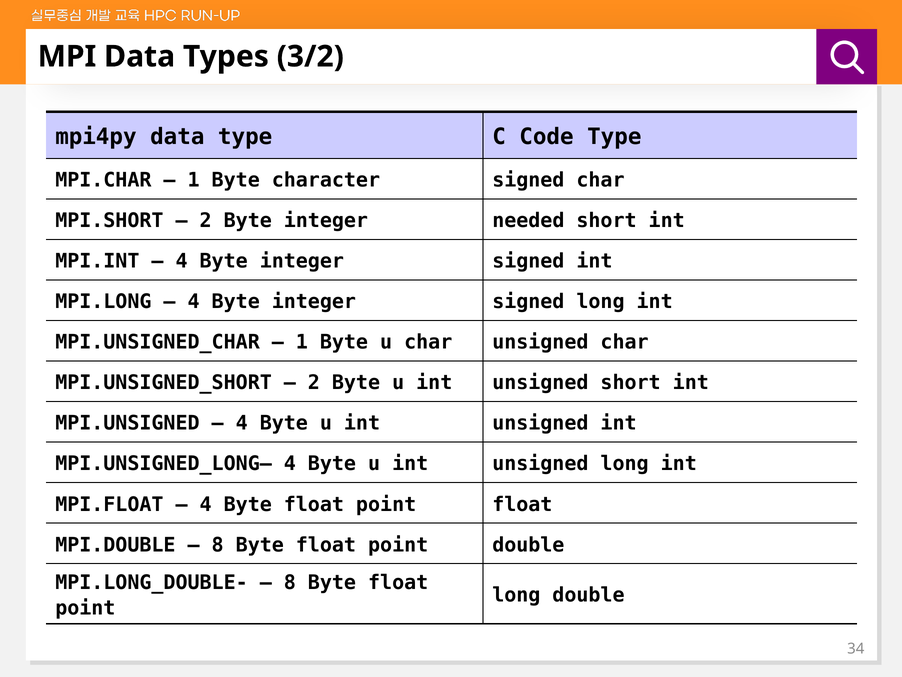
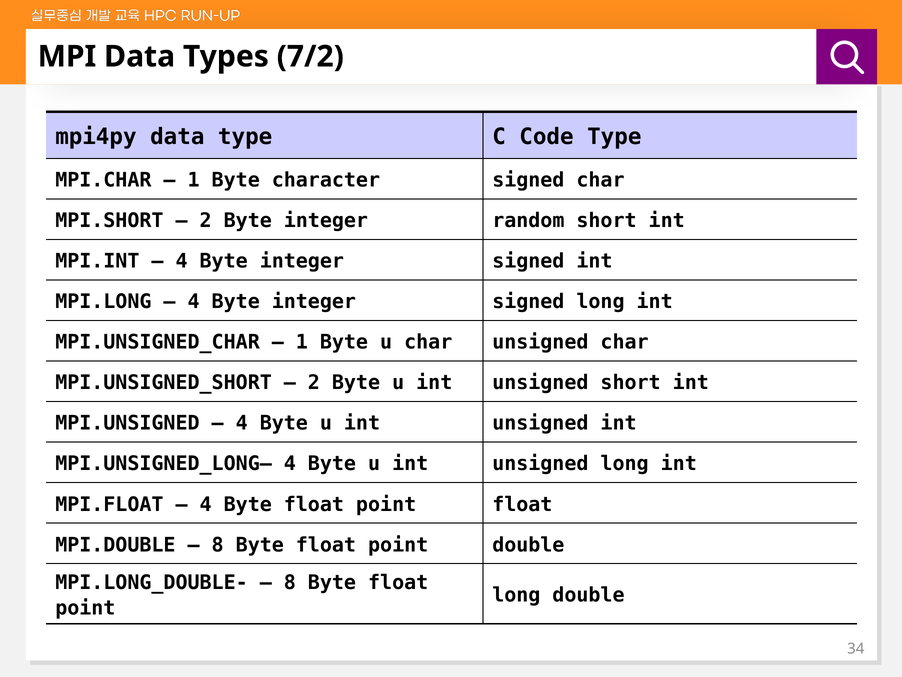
3/2: 3/2 -> 7/2
needed: needed -> random
